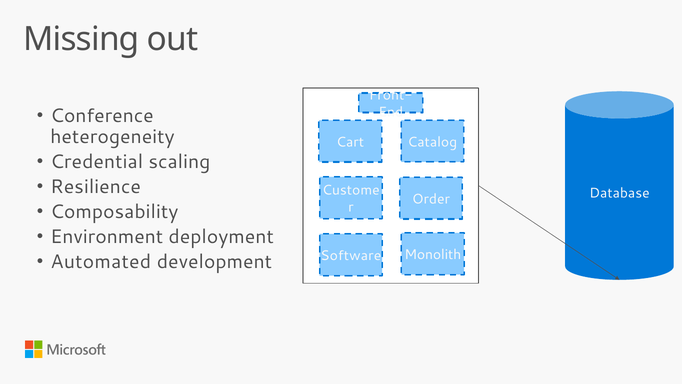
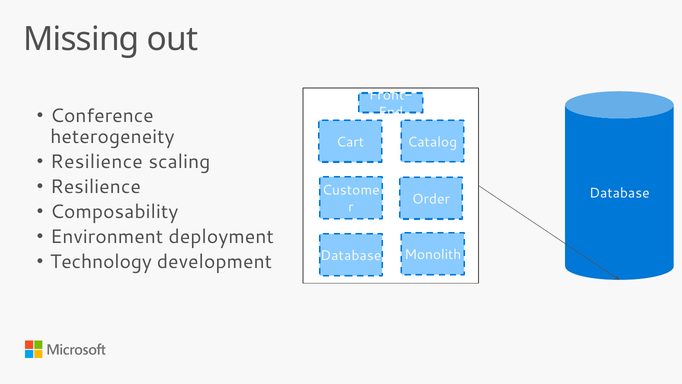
Credential at (97, 162): Credential -> Resilience
Software at (351, 255): Software -> Database
Automated: Automated -> Technology
